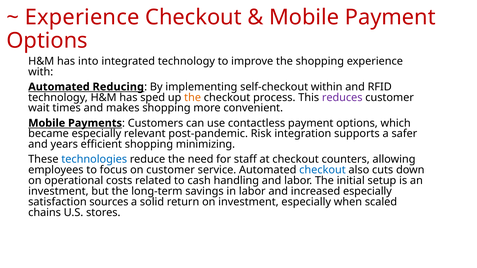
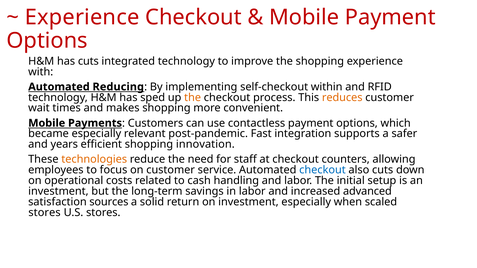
has into: into -> cuts
reduces colour: purple -> orange
Risk: Risk -> Fast
minimizing: minimizing -> innovation
technologies colour: blue -> orange
increased especially: especially -> advanced
chains at (45, 213): chains -> stores
